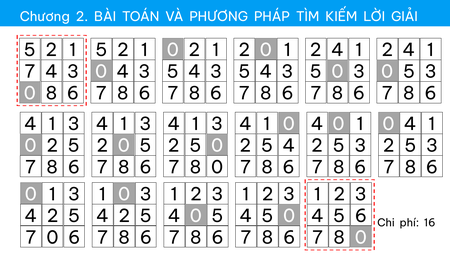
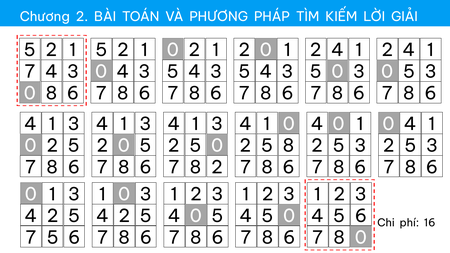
2 5 4: 4 -> 8
0 at (217, 168): 0 -> 2
7 0: 0 -> 5
